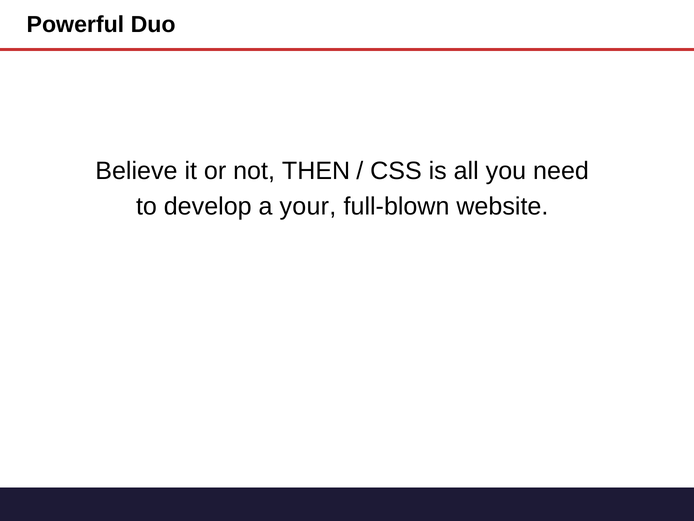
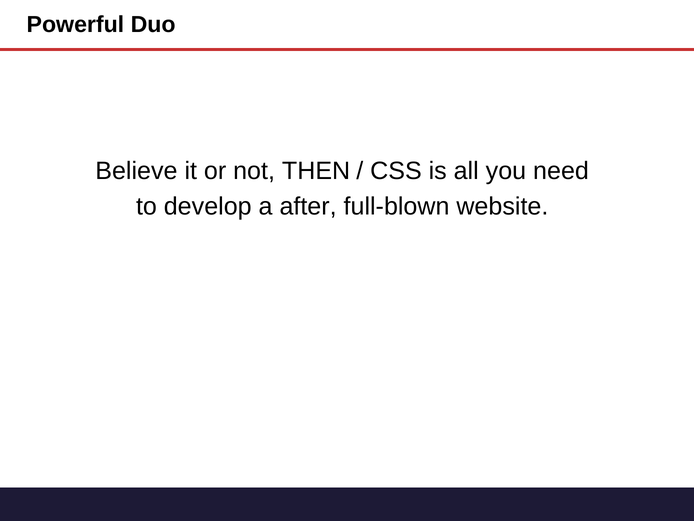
your: your -> after
